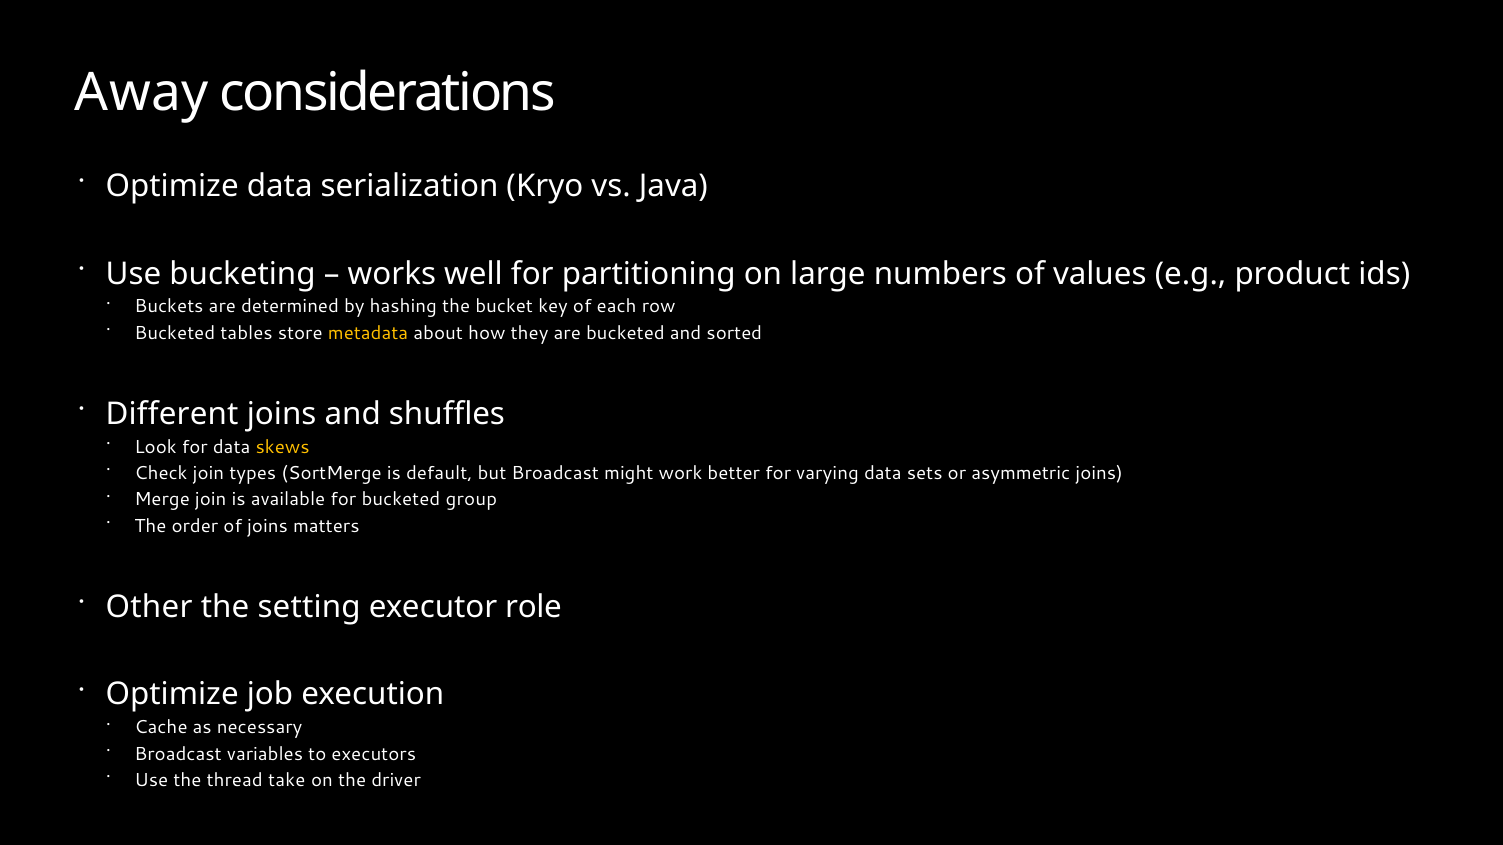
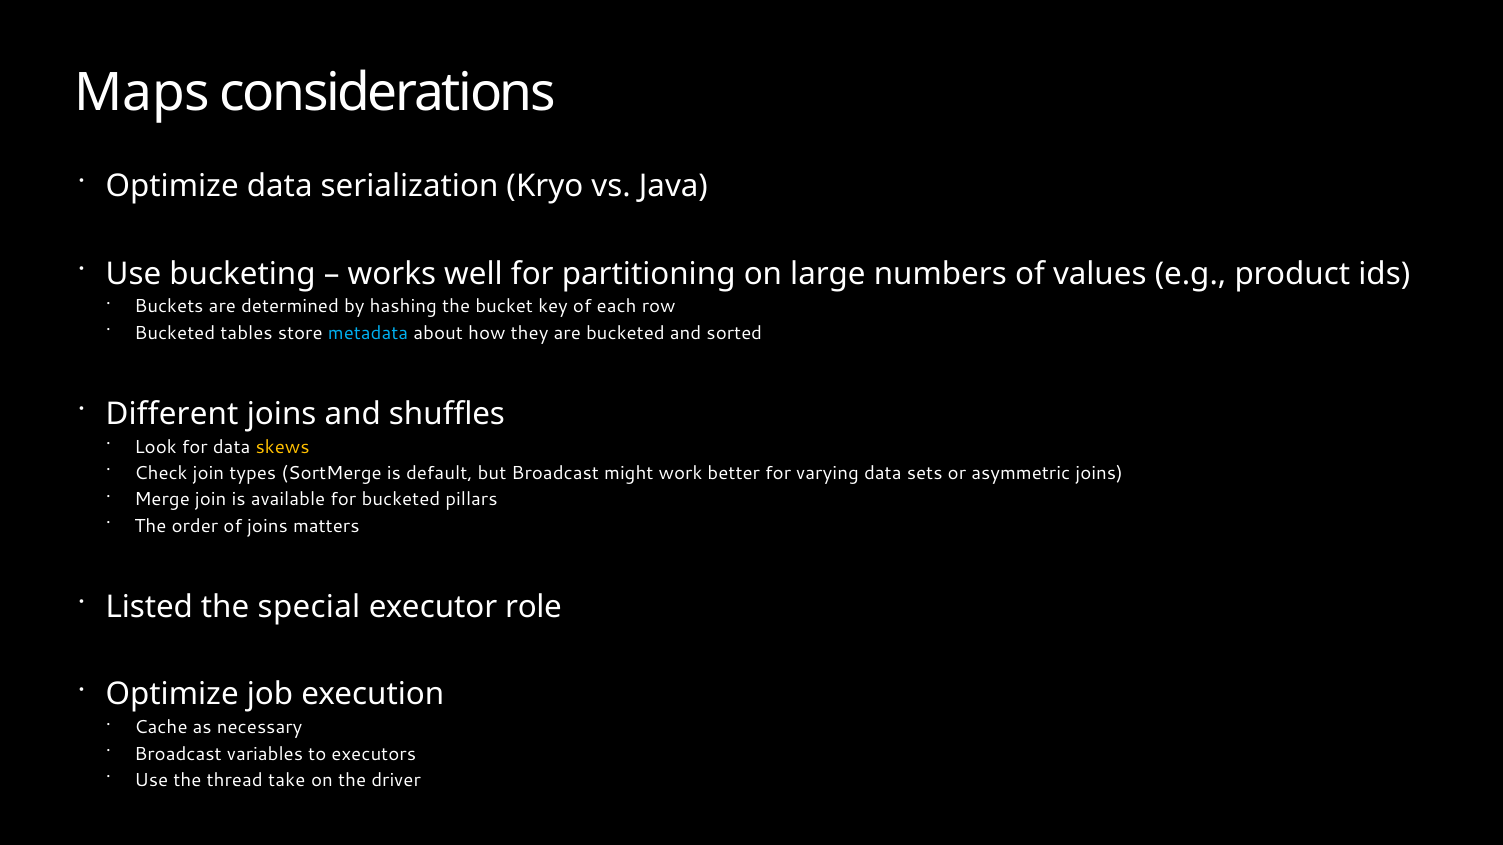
Away: Away -> Maps
metadata colour: yellow -> light blue
group: group -> pillars
Other: Other -> Listed
setting: setting -> special
